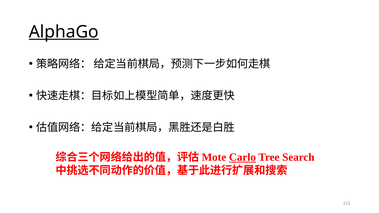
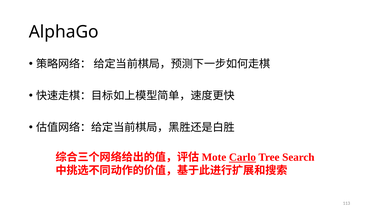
AlphaGo underline: present -> none
